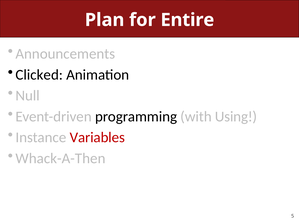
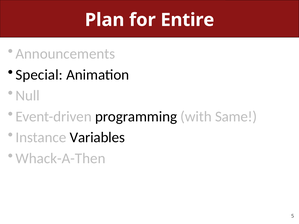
Clicked: Clicked -> Special
Using: Using -> Same
Variables colour: red -> black
